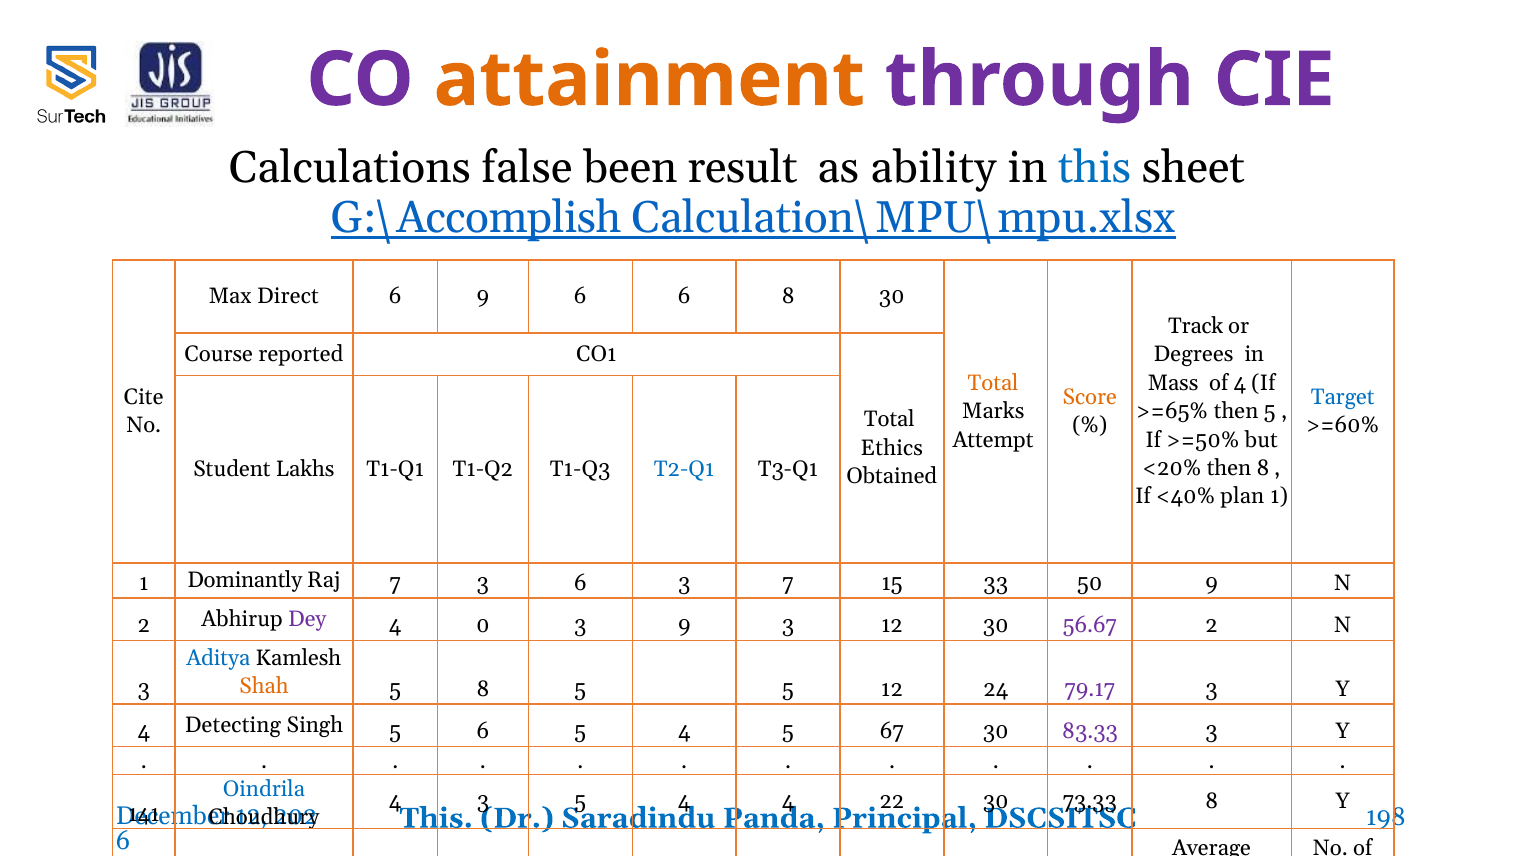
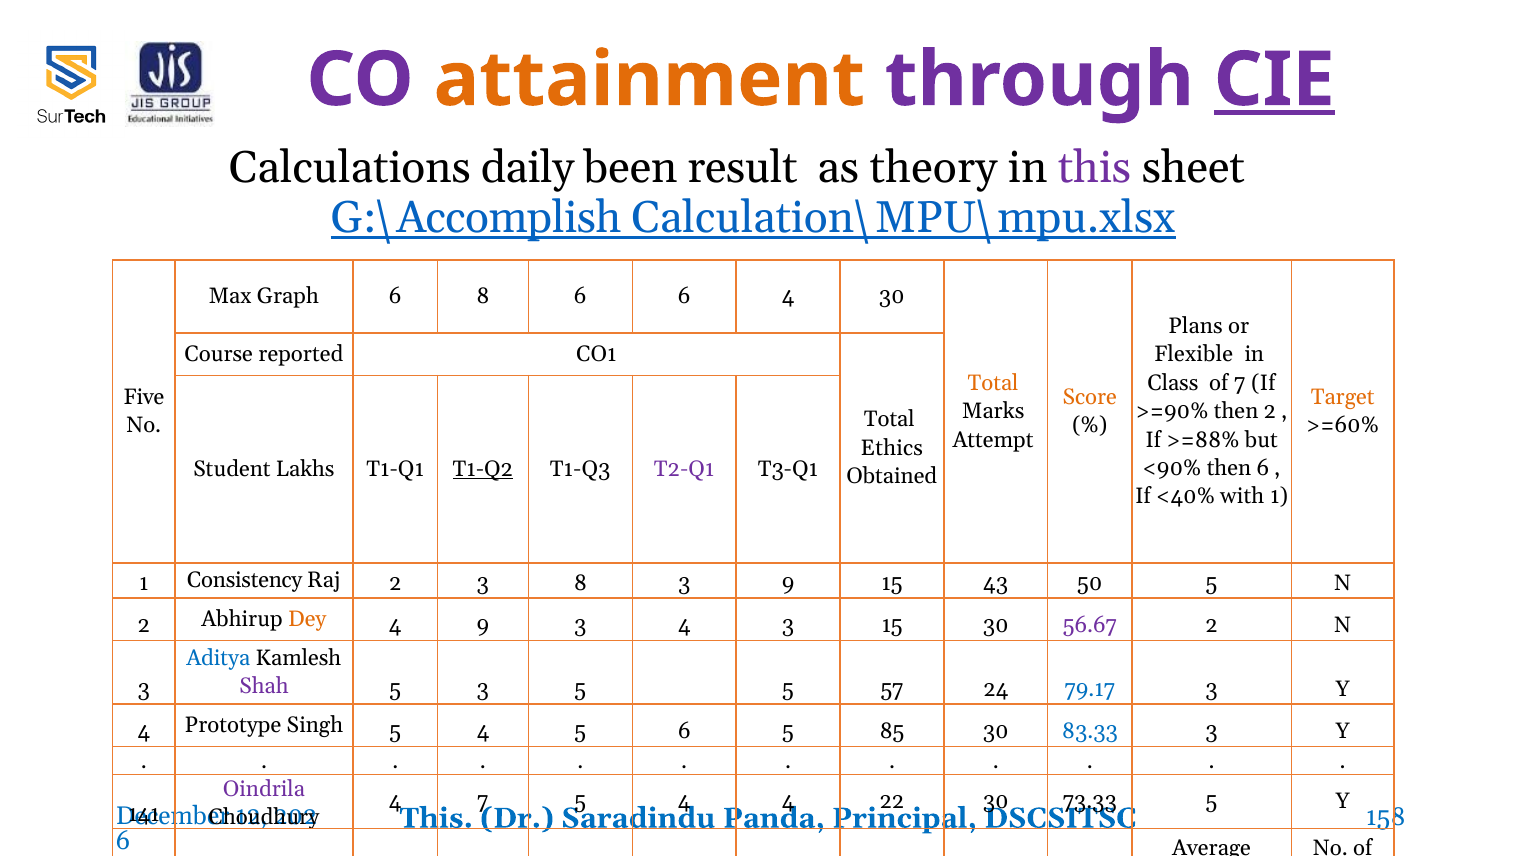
CIE underline: none -> present
false: false -> daily
ability: ability -> theory
this at (1095, 167) colour: blue -> purple
Direct: Direct -> Graph
6 9: 9 -> 8
6 8: 8 -> 4
Track: Track -> Plans
Degrees: Degrees -> Flexible
Mass: Mass -> Class
of 4: 4 -> 7
Cite: Cite -> Five
Target colour: blue -> orange
>=65%: >=65% -> >=90%
then 5: 5 -> 2
>=50%: >=50% -> >=88%
<20%: <20% -> <90%
then 8: 8 -> 6
T1-Q2 underline: none -> present
T2-Q1 colour: blue -> purple
plan: plan -> with
Dominantly: Dominantly -> Consistency
Raj 7: 7 -> 2
3 6: 6 -> 8
3 7: 7 -> 9
33: 33 -> 43
50 9: 9 -> 5
Dey colour: purple -> orange
4 0: 0 -> 9
3 9: 9 -> 4
3 12: 12 -> 15
Shah colour: orange -> purple
5 8: 8 -> 3
5 12: 12 -> 57
79.17 colour: purple -> blue
Detecting: Detecting -> Prototype
Singh 5 6: 6 -> 4
4 at (684, 732): 4 -> 6
67: 67 -> 85
83.33 colour: purple -> blue
Oindrila colour: blue -> purple
4 3: 3 -> 7
8 at (1212, 801): 8 -> 5
198: 198 -> 158
